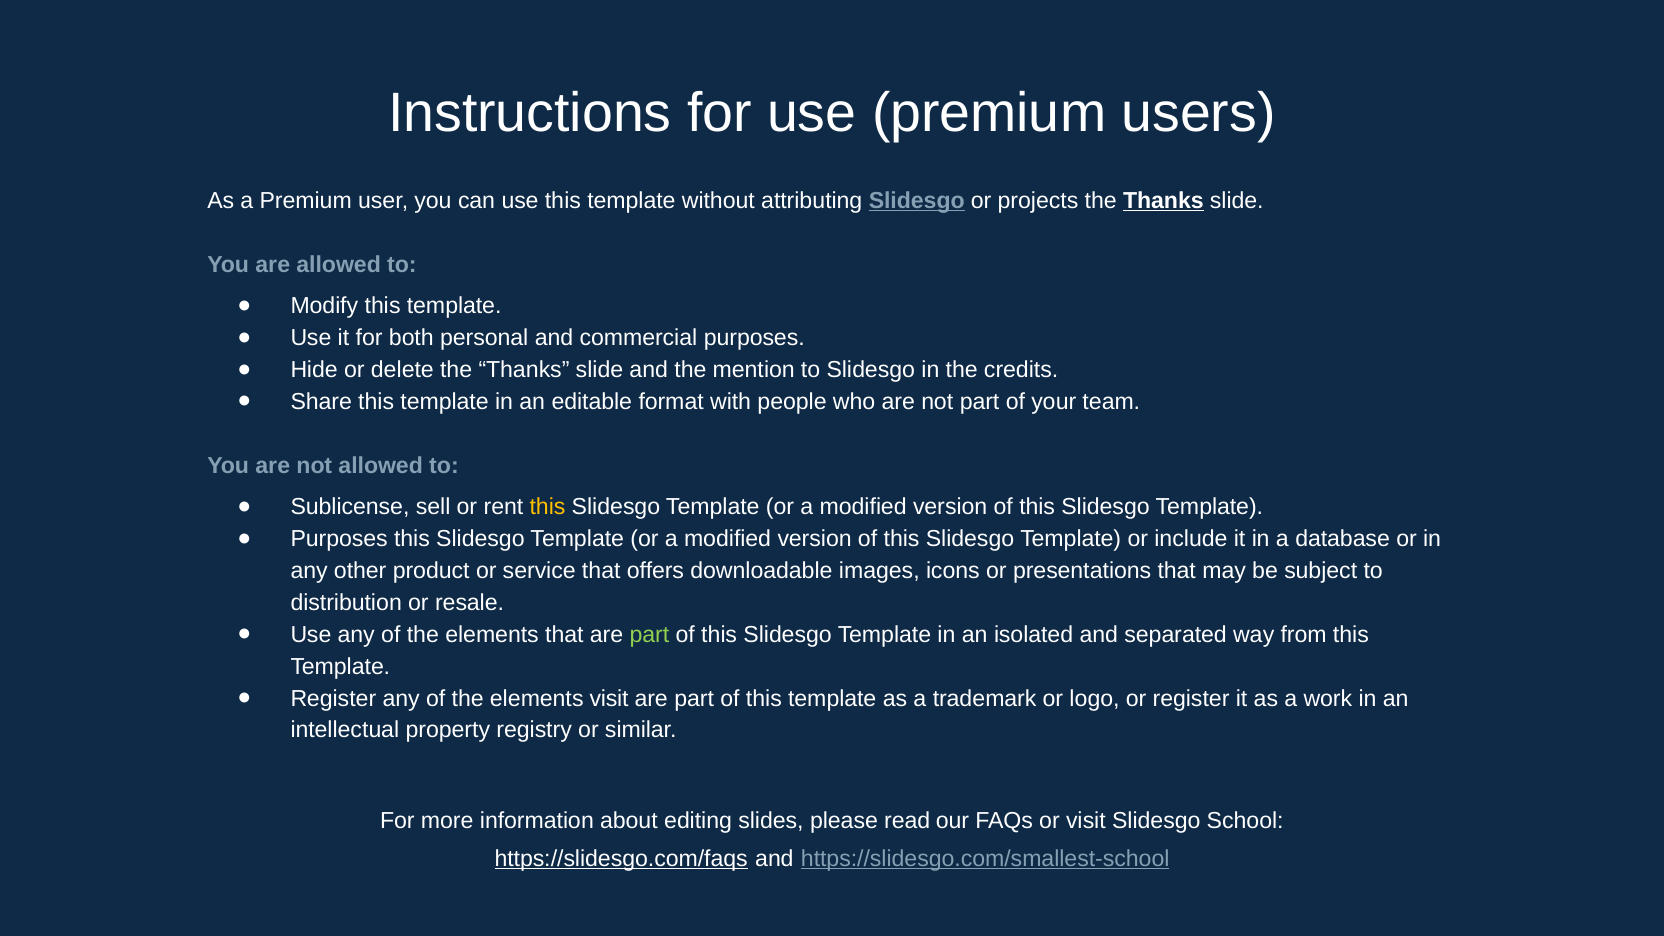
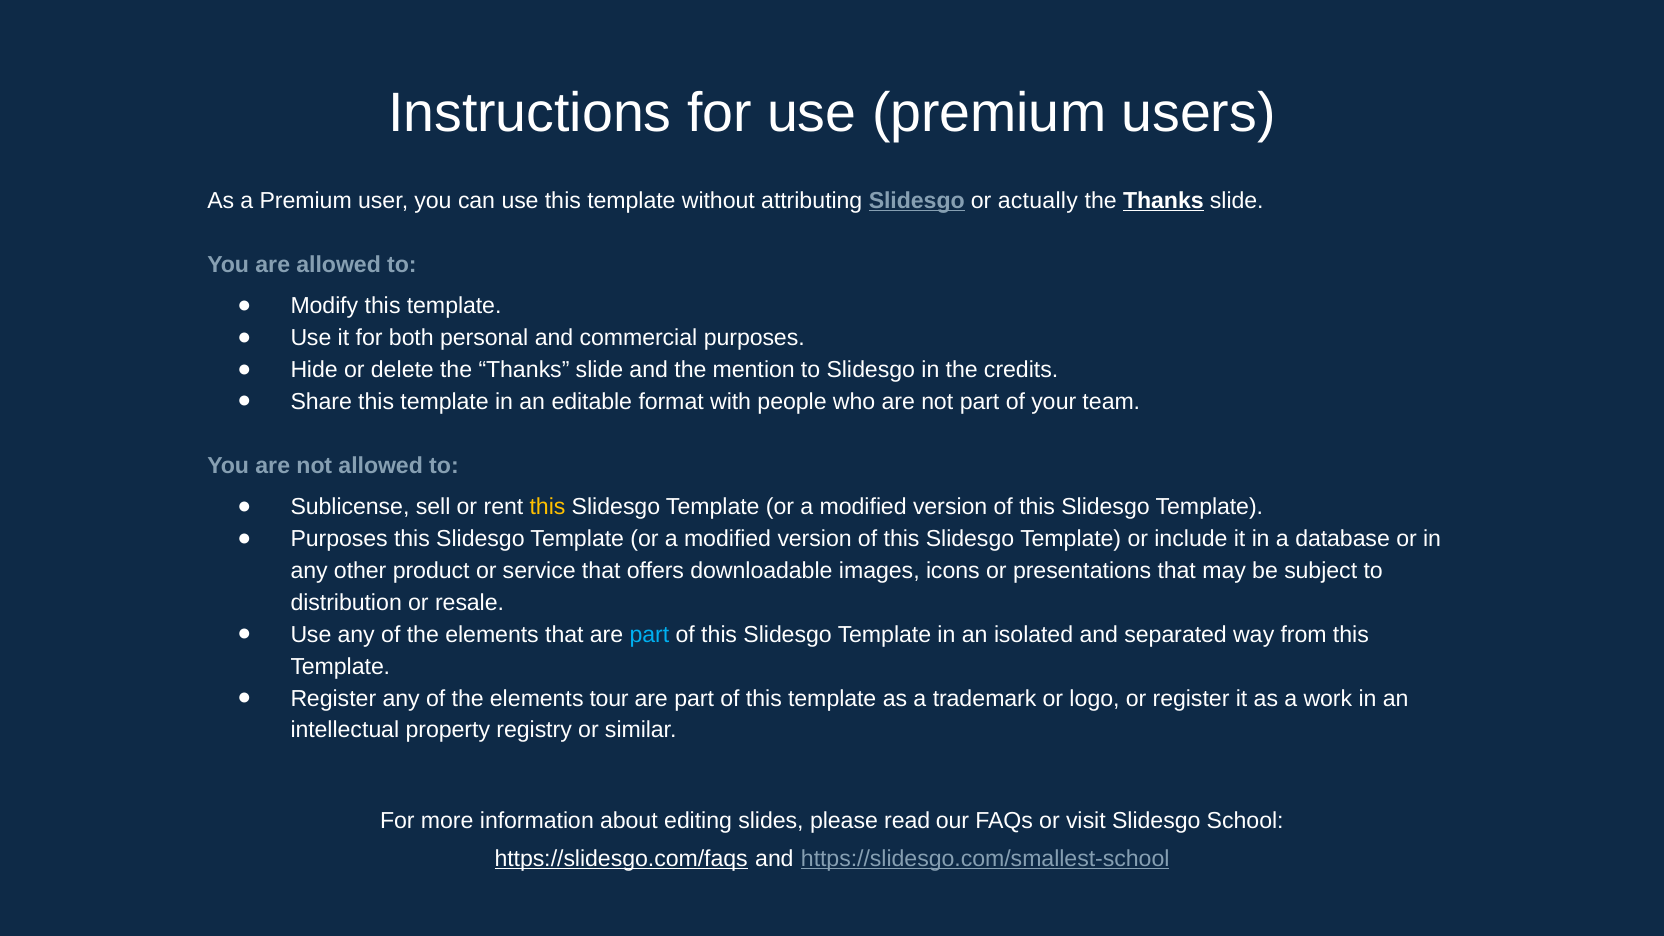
projects: projects -> actually
part at (649, 635) colour: light green -> light blue
elements visit: visit -> tour
